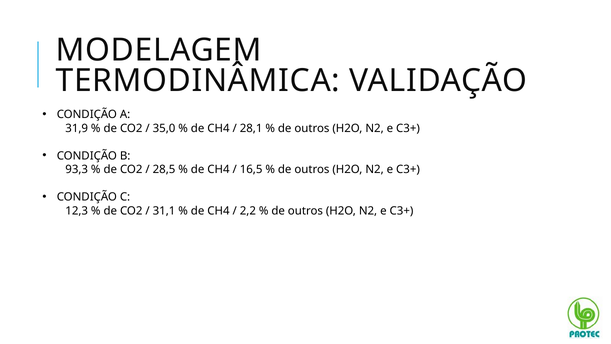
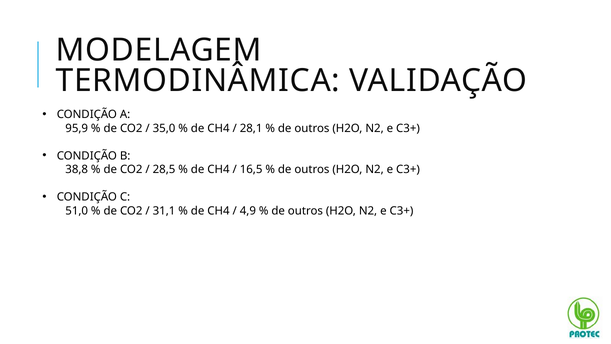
31,9: 31,9 -> 95,9
93,3: 93,3 -> 38,8
12,3: 12,3 -> 51,0
2,2: 2,2 -> 4,9
